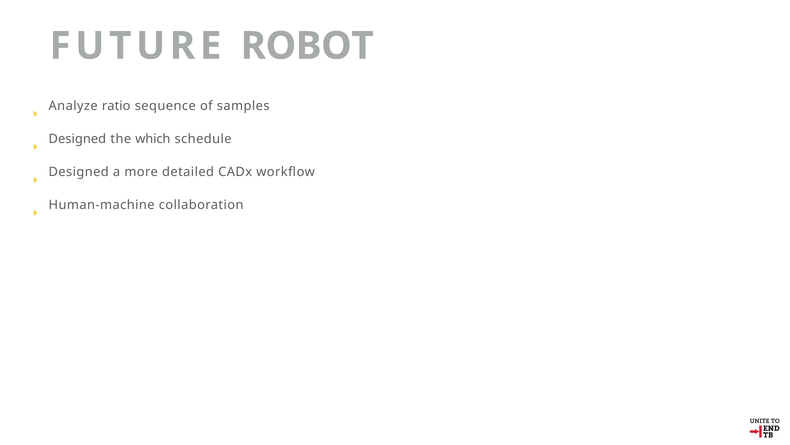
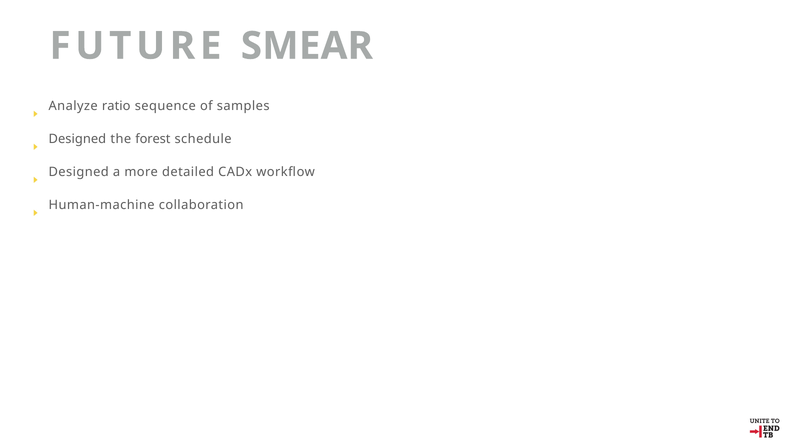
ROBOT: ROBOT -> SMEAR
which: which -> forest
